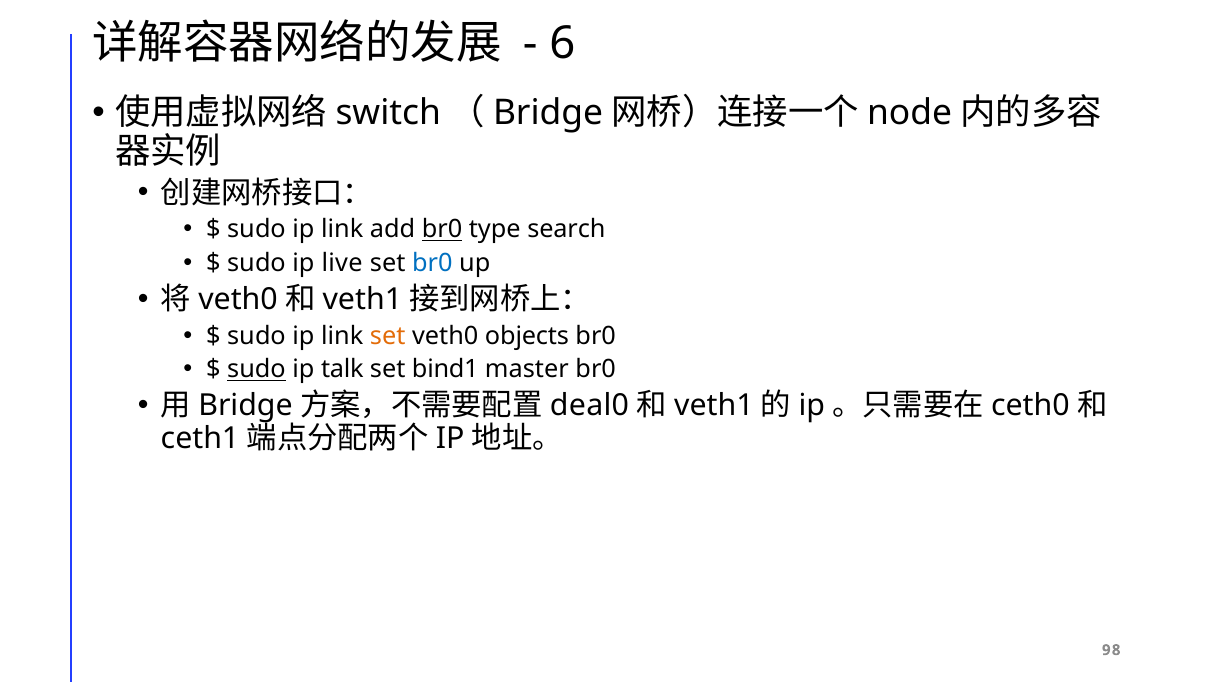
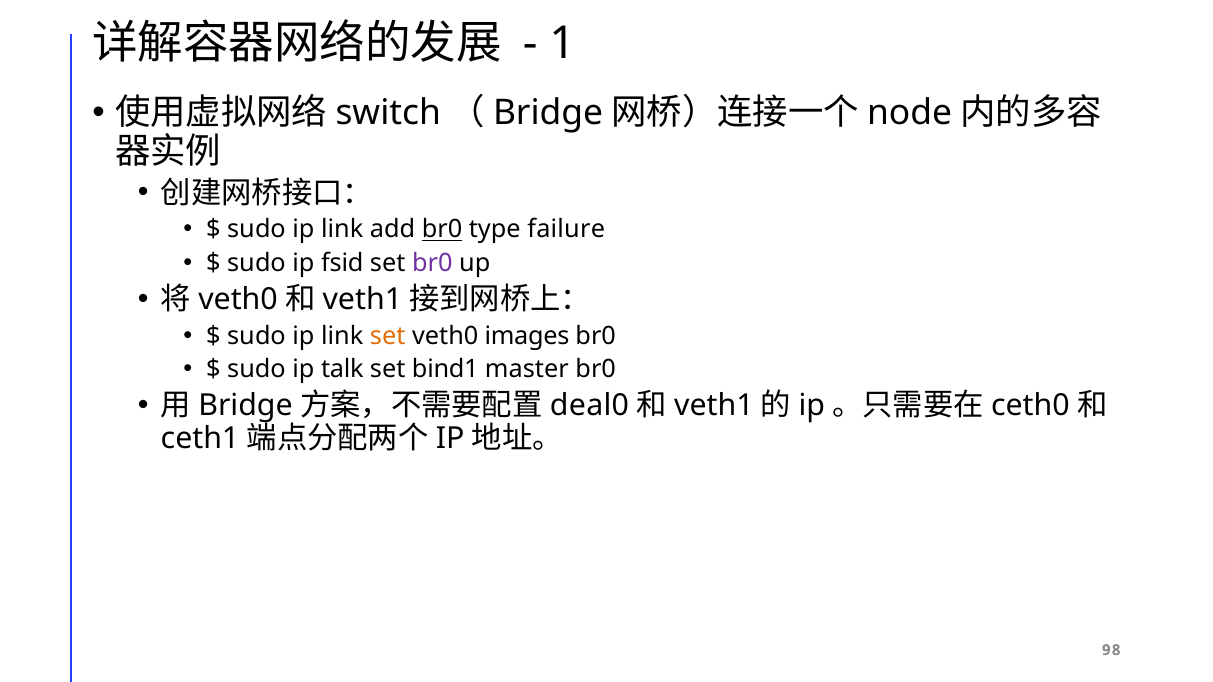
6: 6 -> 1
search: search -> failure
live: live -> fsid
br0 at (432, 263) colour: blue -> purple
objects: objects -> images
sudo at (256, 370) underline: present -> none
